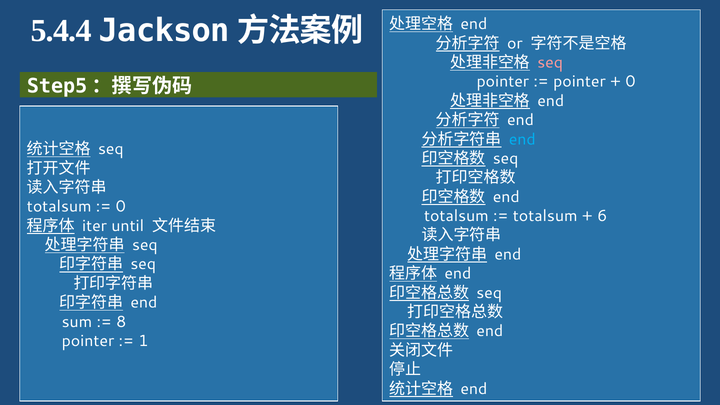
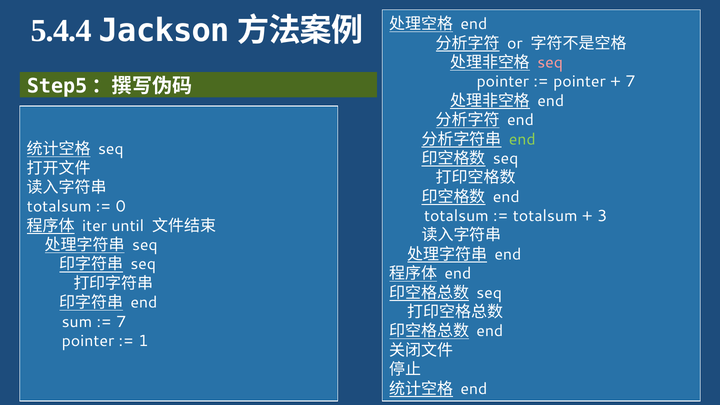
0 at (630, 82): 0 -> 7
end at (522, 139) colour: light blue -> light green
6: 6 -> 3
8 at (121, 322): 8 -> 7
